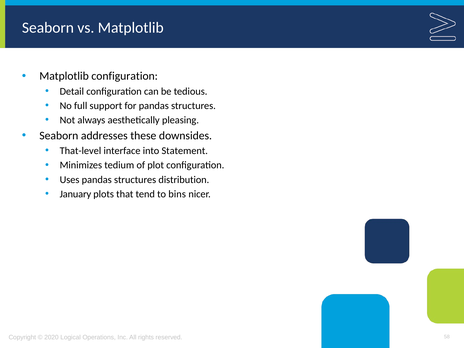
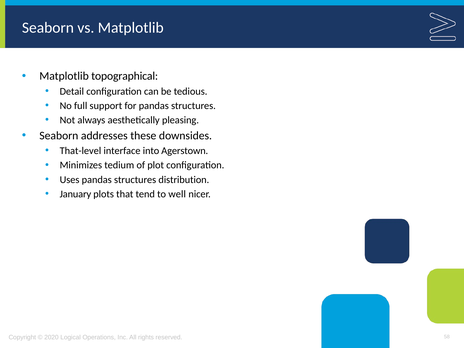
Matplotlib configuration: configuration -> topographical
Statement: Statement -> Agerstown
bins: bins -> well
